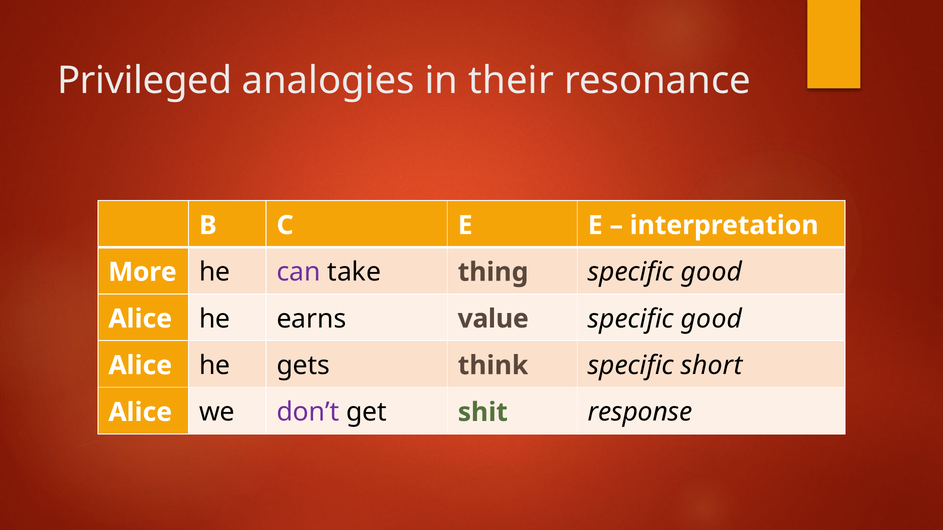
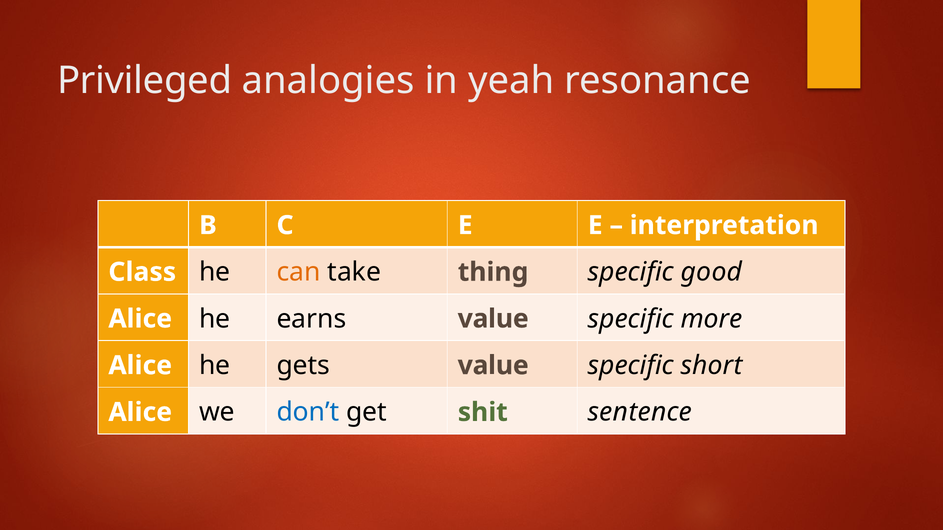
their: their -> yeah
More: More -> Class
can colour: purple -> orange
good at (711, 319): good -> more
gets think: think -> value
don’t colour: purple -> blue
response: response -> sentence
